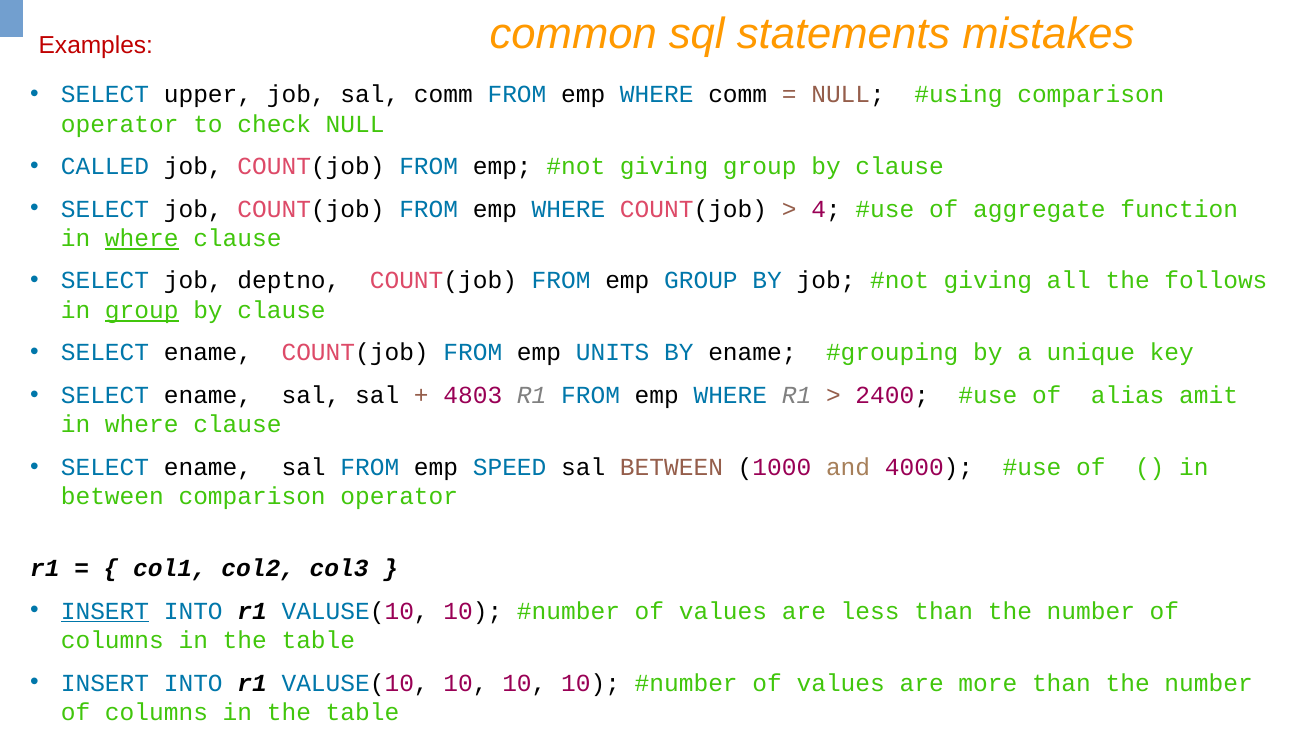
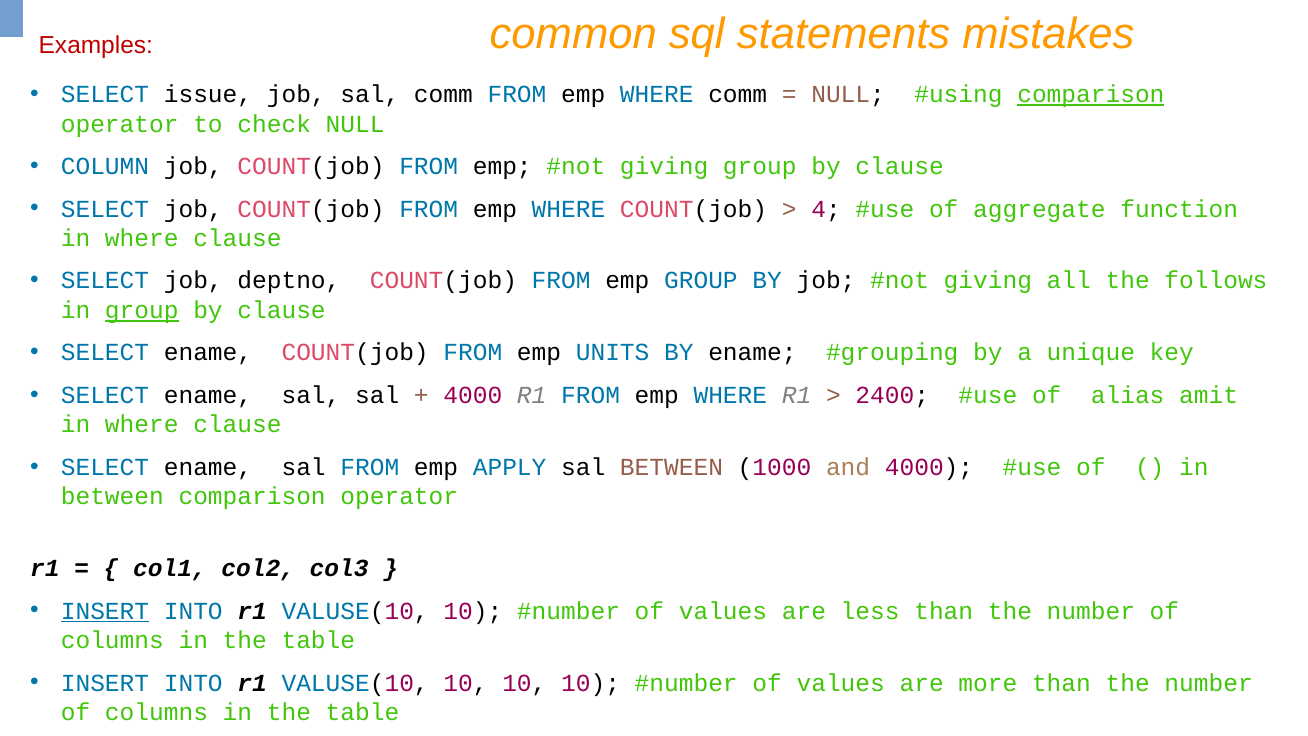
upper: upper -> issue
comparison at (1091, 94) underline: none -> present
CALLED: CALLED -> COLUMN
where at (142, 238) underline: present -> none
4803 at (473, 395): 4803 -> 4000
SPEED: SPEED -> APPLY
